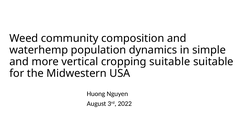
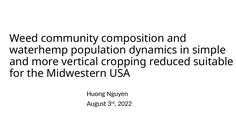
cropping suitable: suitable -> reduced
